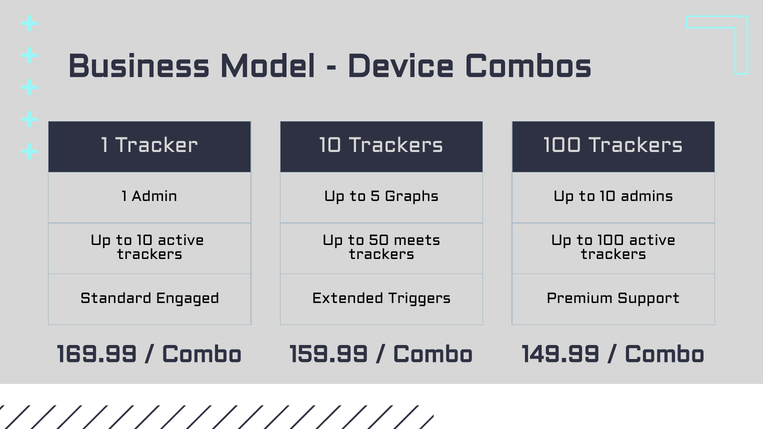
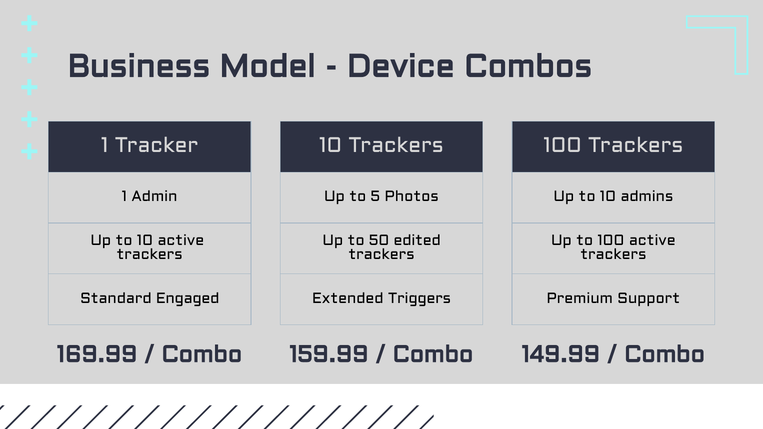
Graphs: Graphs -> Photos
meets: meets -> edited
